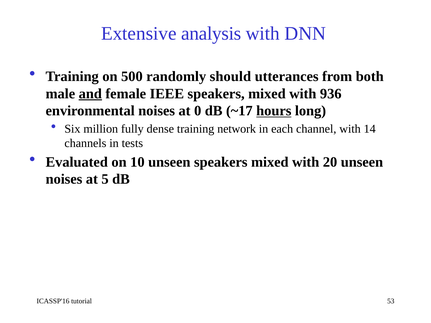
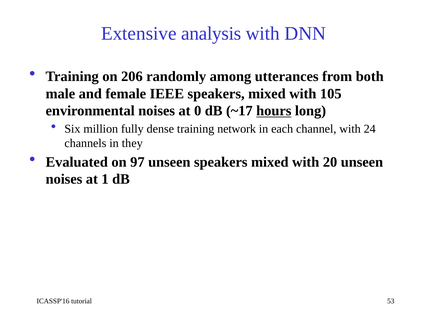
500: 500 -> 206
should: should -> among
and underline: present -> none
936: 936 -> 105
14: 14 -> 24
tests: tests -> they
10: 10 -> 97
5: 5 -> 1
